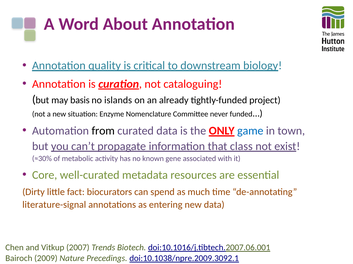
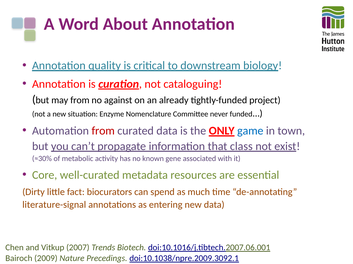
may basis: basis -> from
islands: islands -> against
from at (103, 131) colour: black -> red
